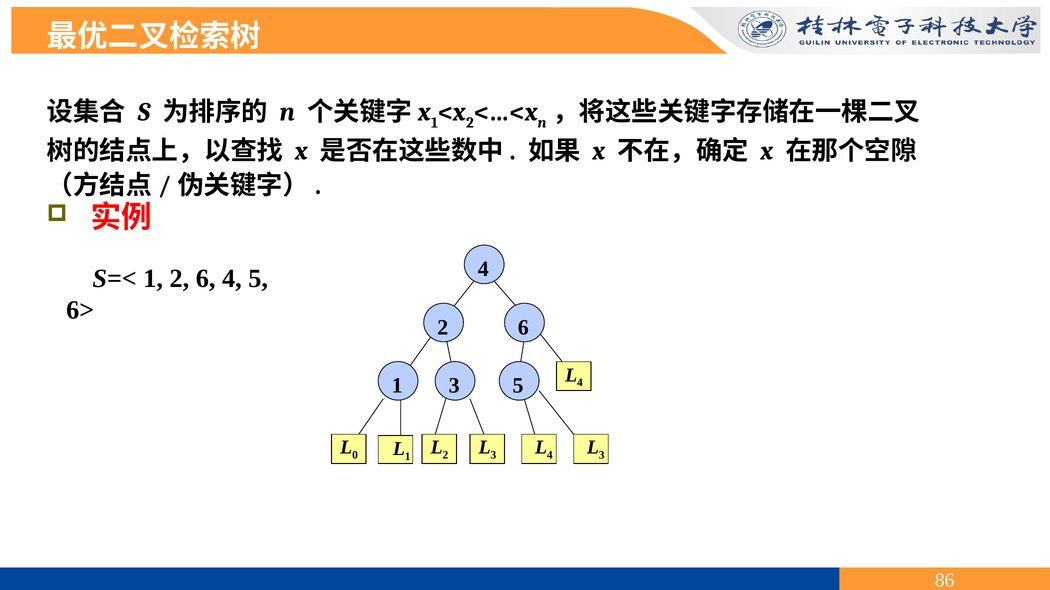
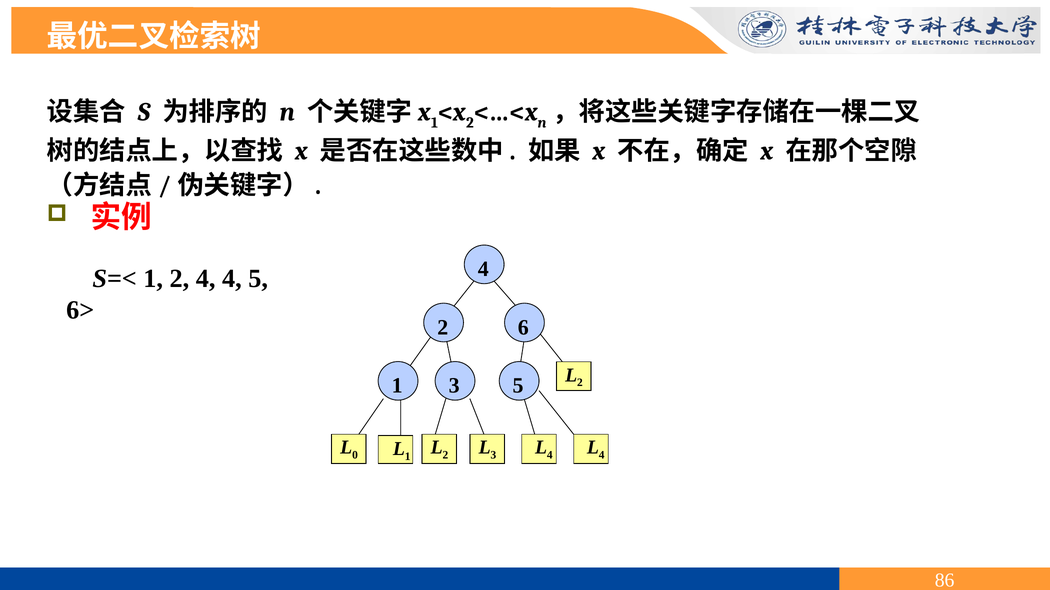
1 2 6: 6 -> 4
4 at (580, 383): 4 -> 2
3 at (602, 456): 3 -> 4
